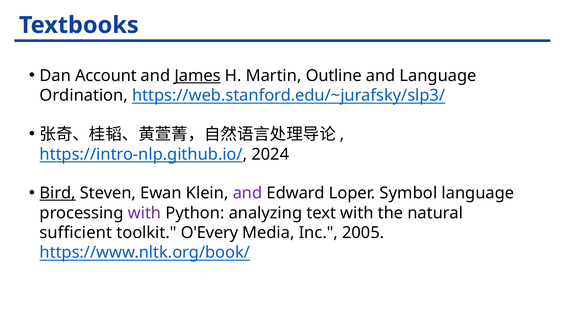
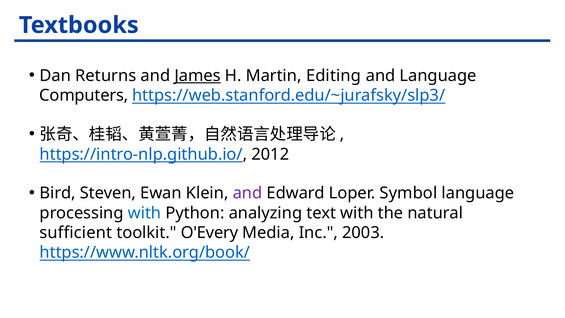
Account: Account -> Returns
Outline: Outline -> Editing
Ordination: Ordination -> Computers
2024: 2024 -> 2012
Bird underline: present -> none
with at (145, 213) colour: purple -> blue
2005: 2005 -> 2003
